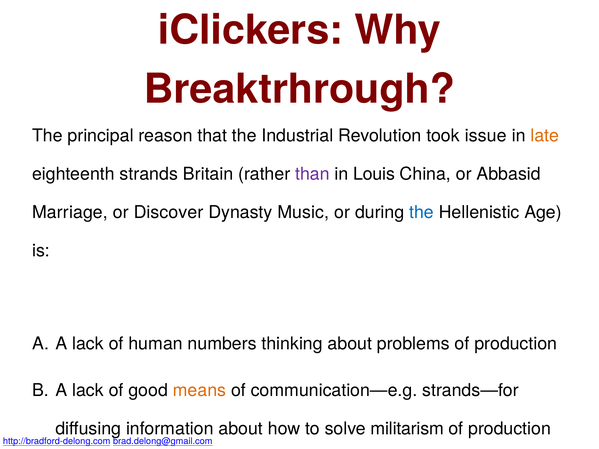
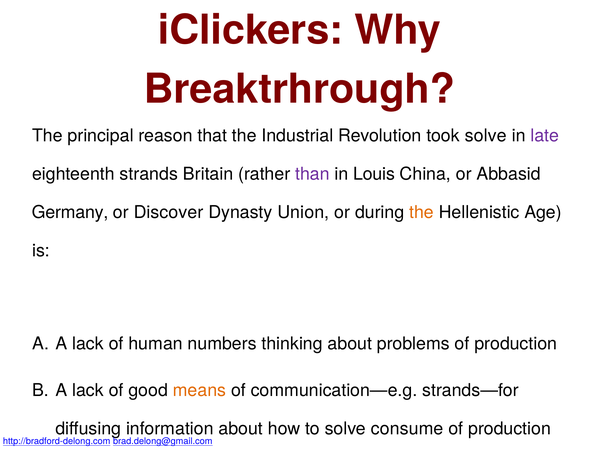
took issue: issue -> solve
late colour: orange -> purple
Marriage: Marriage -> Germany
Music: Music -> Union
the at (422, 212) colour: blue -> orange
militarism: militarism -> consume
